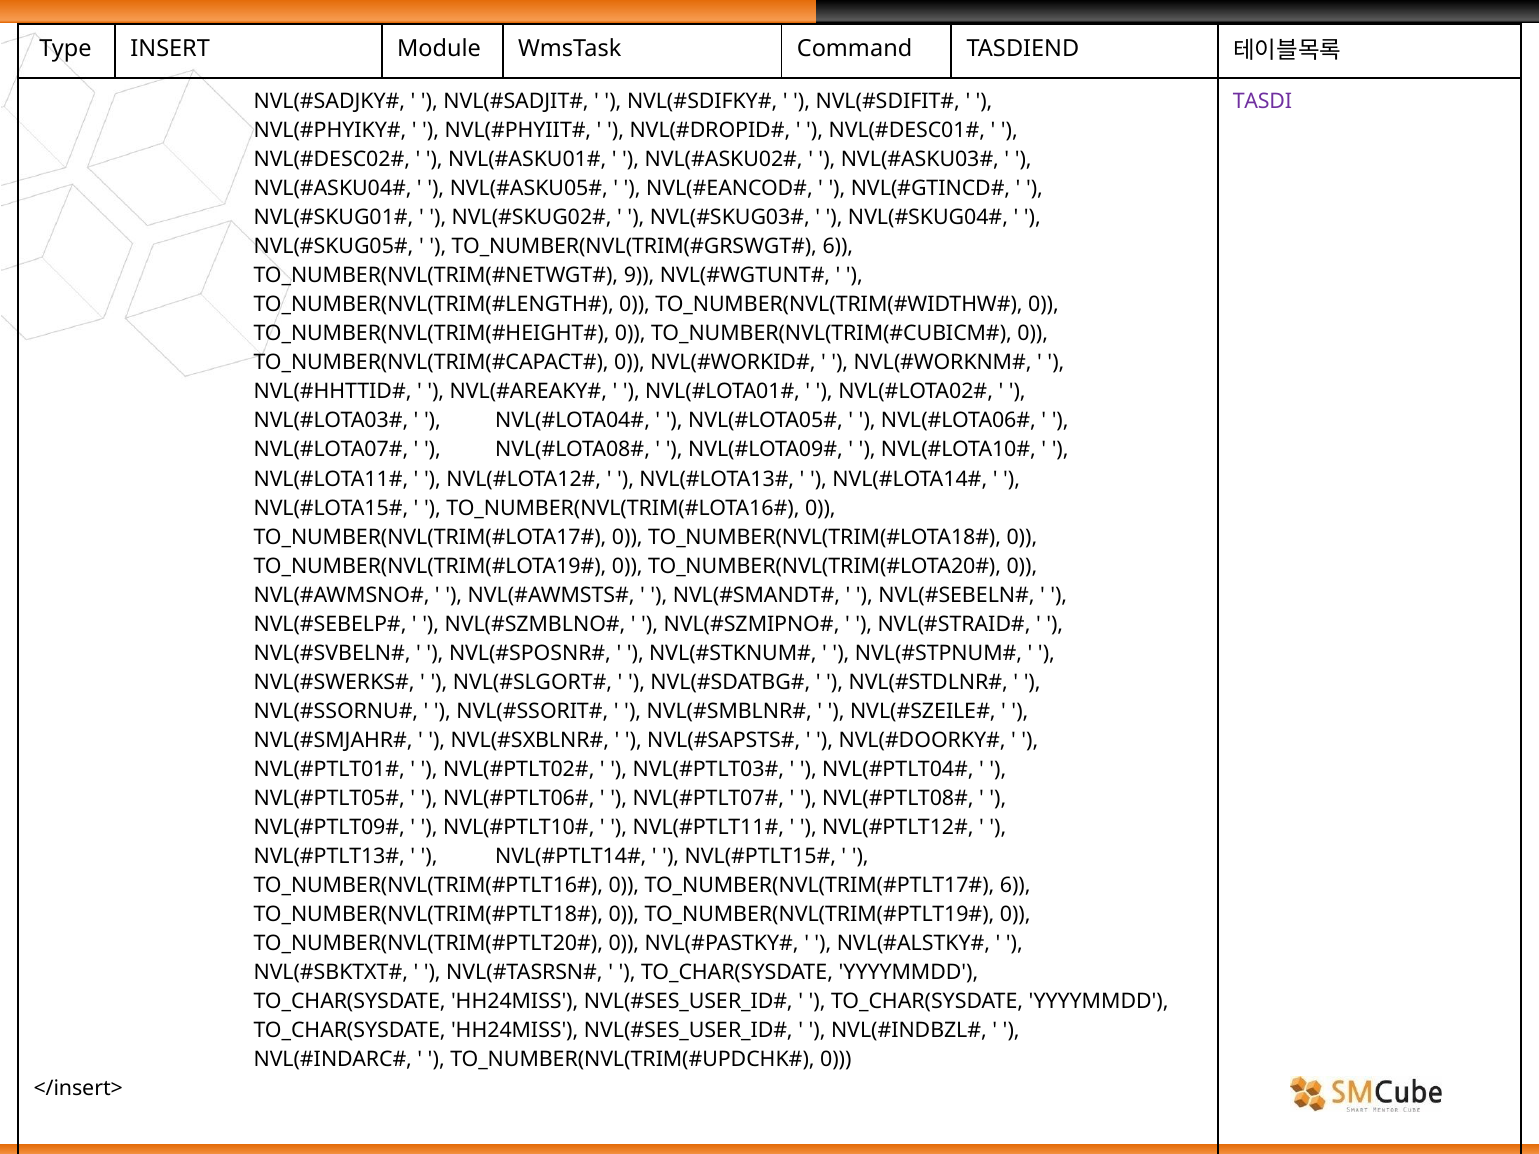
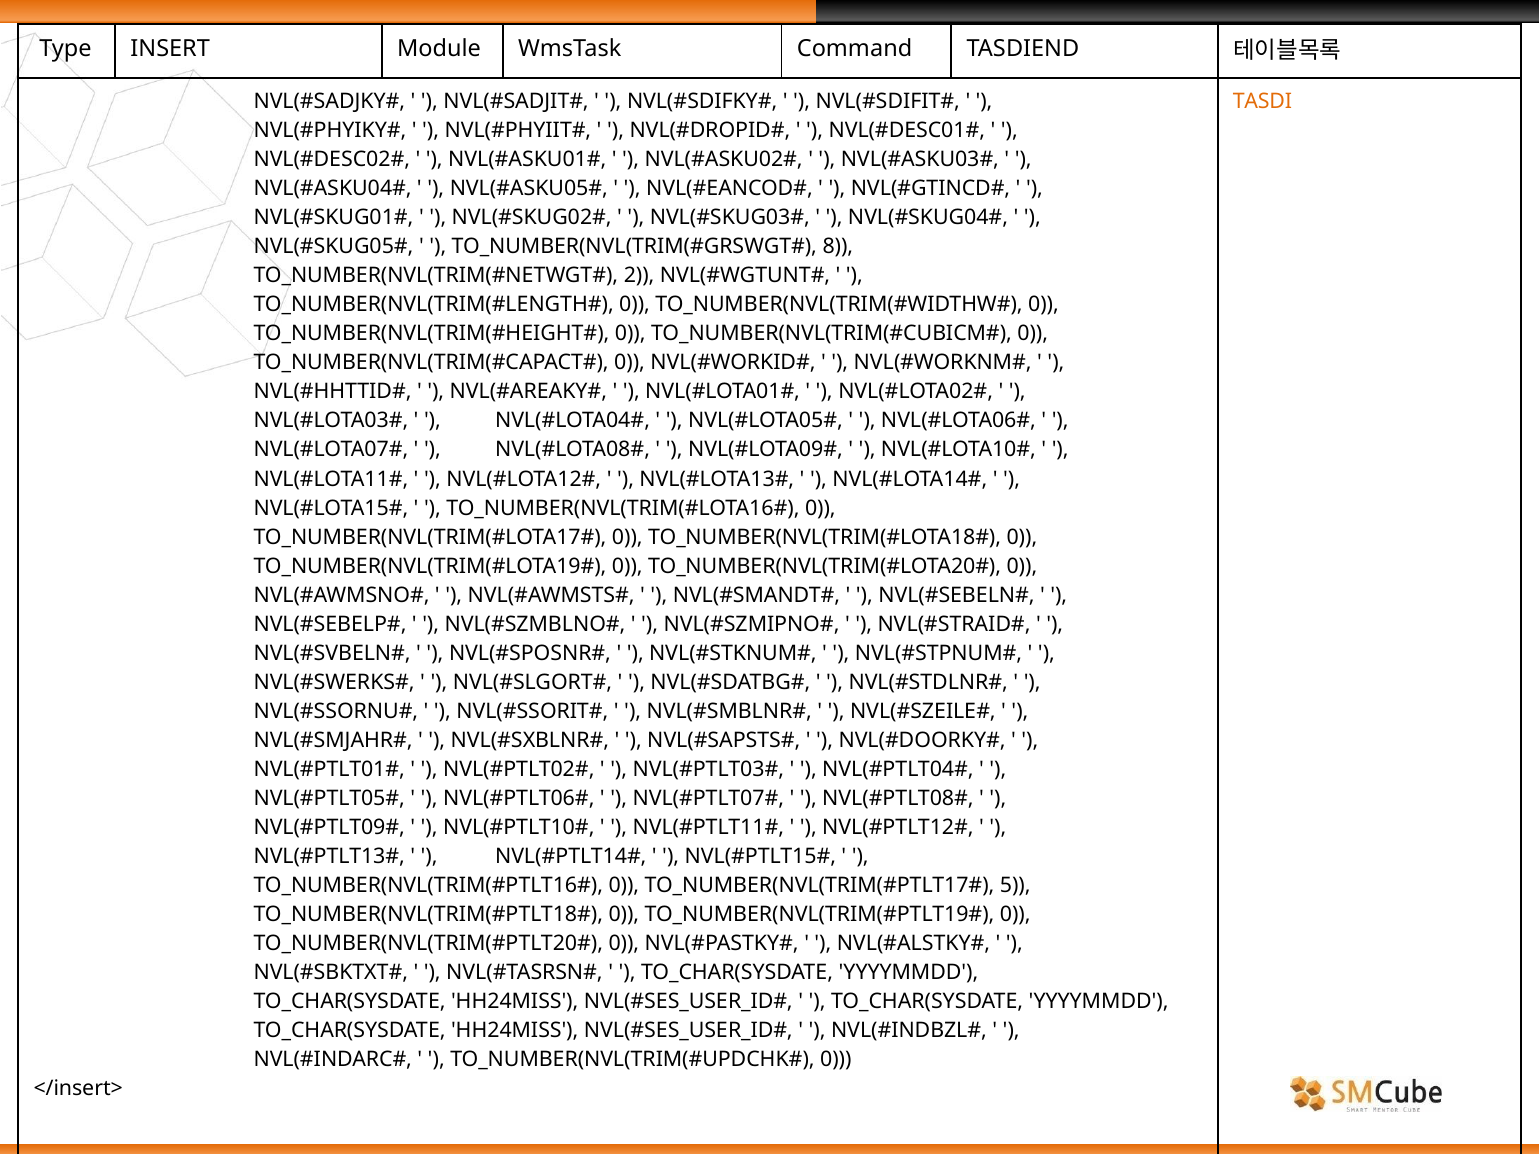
TASDI colour: purple -> orange
6 at (838, 247): 6 -> 8
9: 9 -> 2
6 at (1015, 885): 6 -> 5
